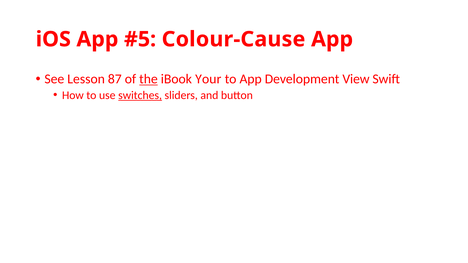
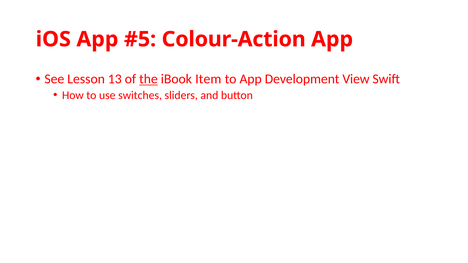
Colour-Cause: Colour-Cause -> Colour-Action
87: 87 -> 13
Your: Your -> Item
switches underline: present -> none
